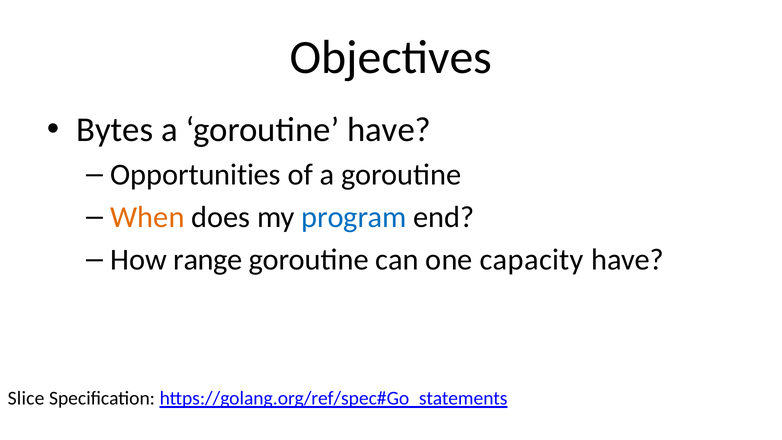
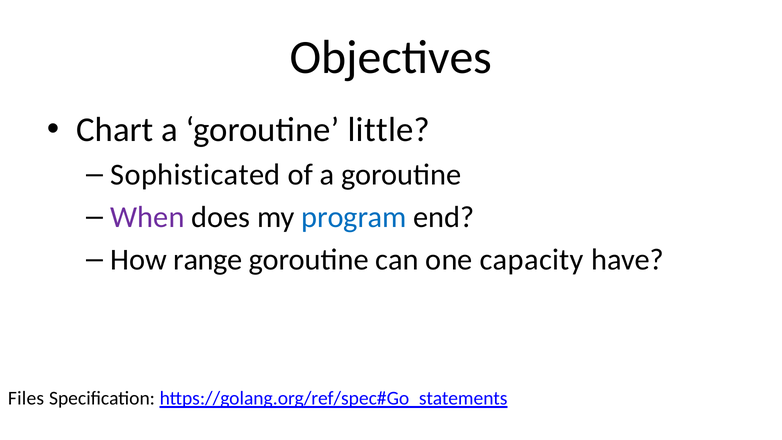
Bytes: Bytes -> Chart
goroutine have: have -> little
Opportunities: Opportunities -> Sophisticated
When colour: orange -> purple
Slice: Slice -> Files
